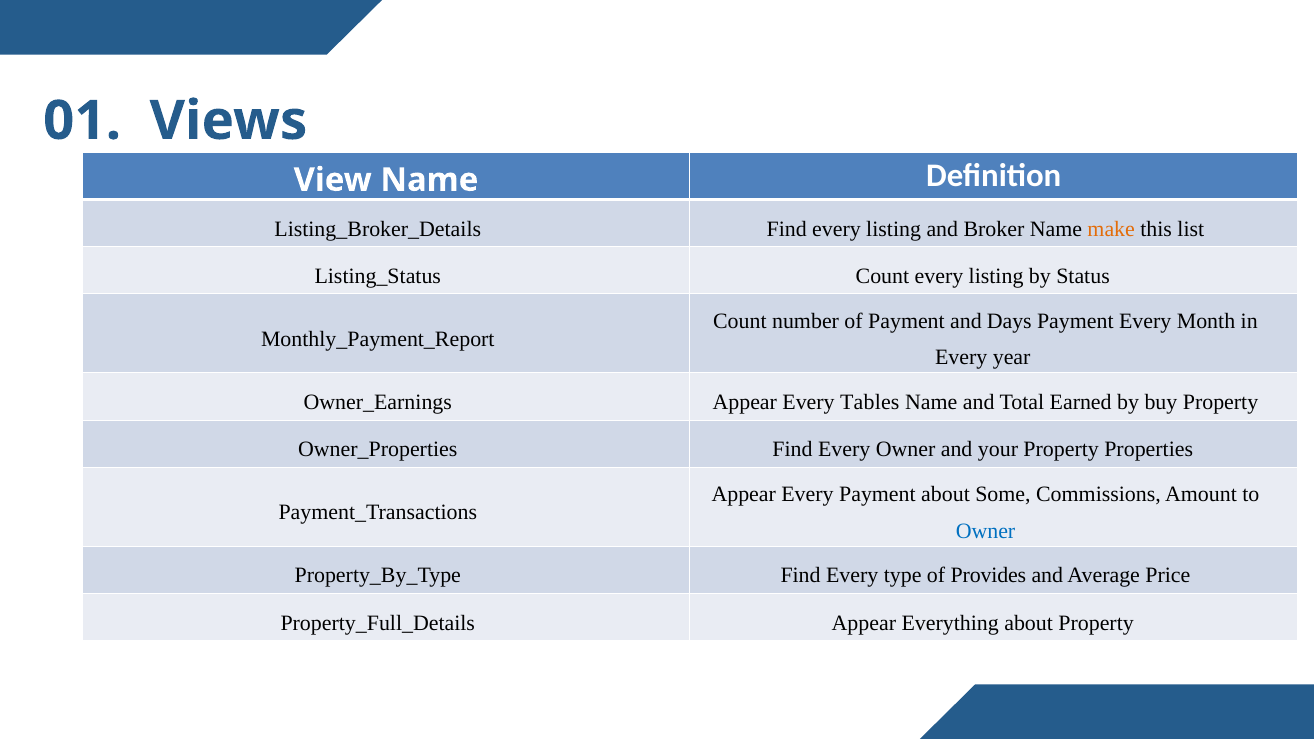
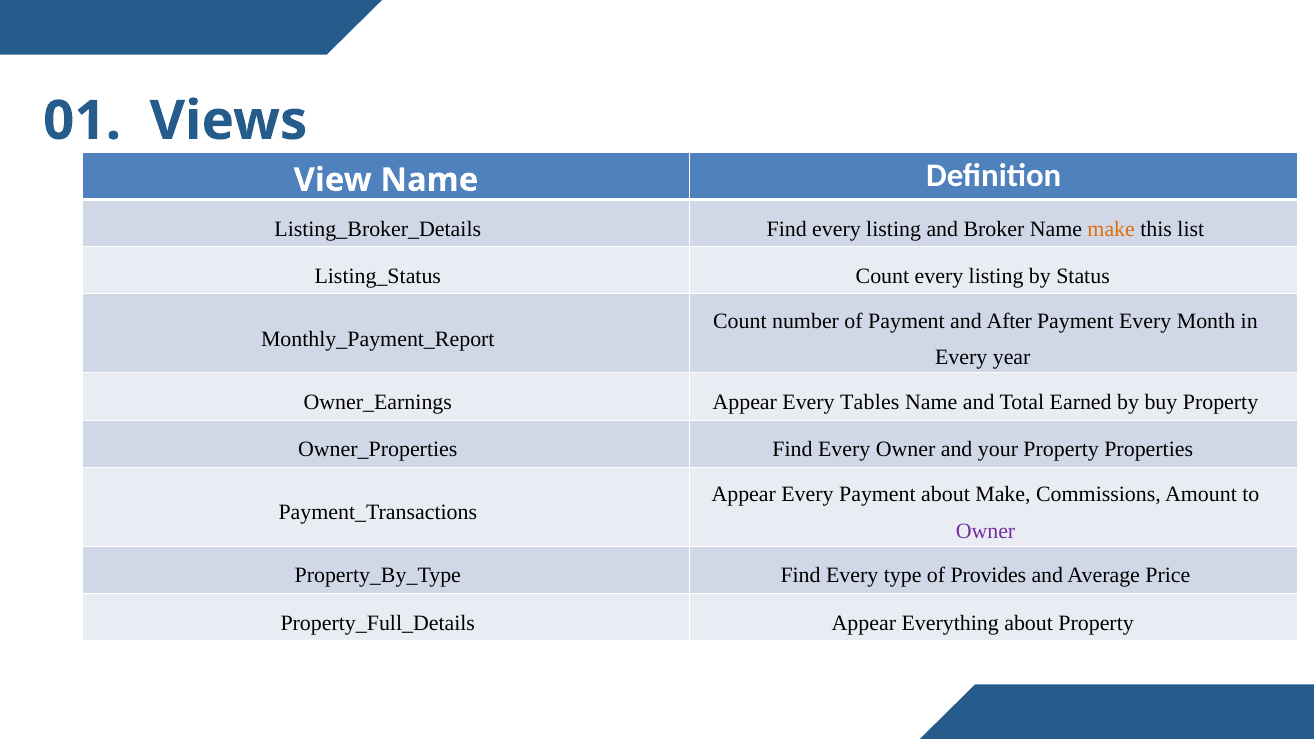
Days: Days -> After
about Some: Some -> Make
Owner at (986, 531) colour: blue -> purple
